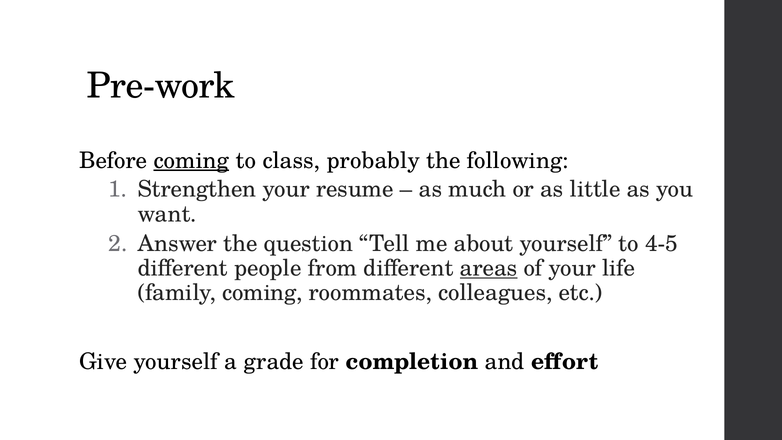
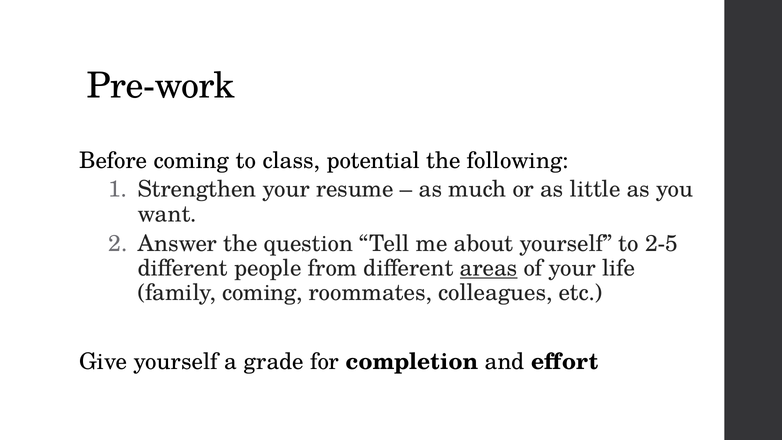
coming at (191, 160) underline: present -> none
probably: probably -> potential
4-5: 4-5 -> 2-5
